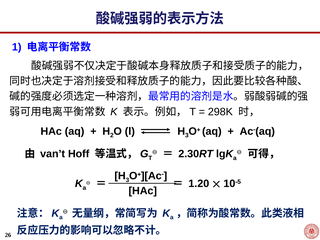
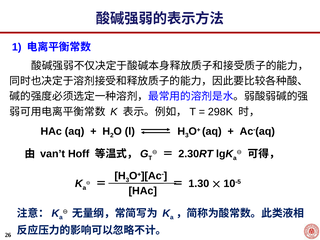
1.20: 1.20 -> 1.30
